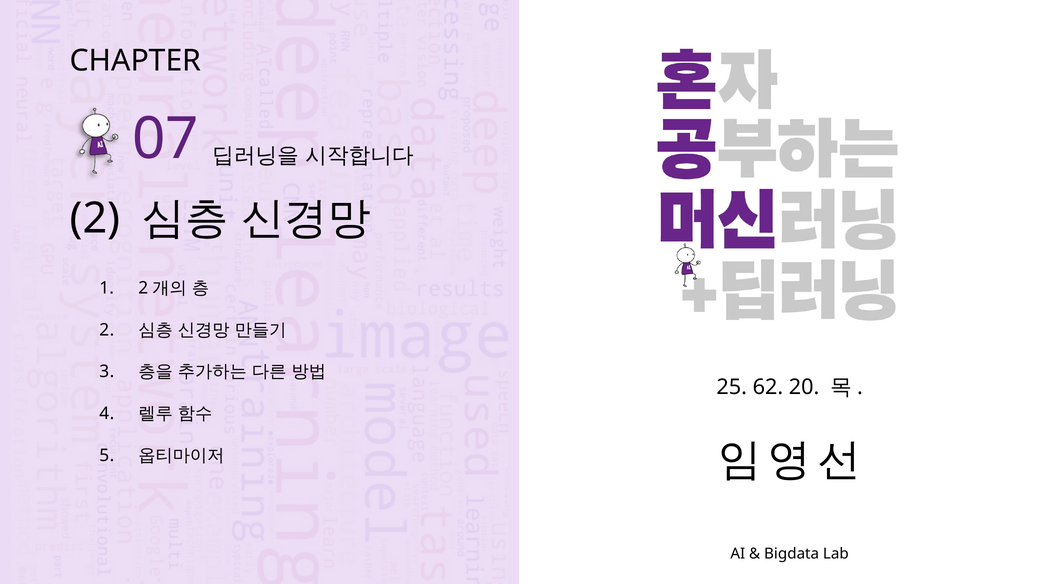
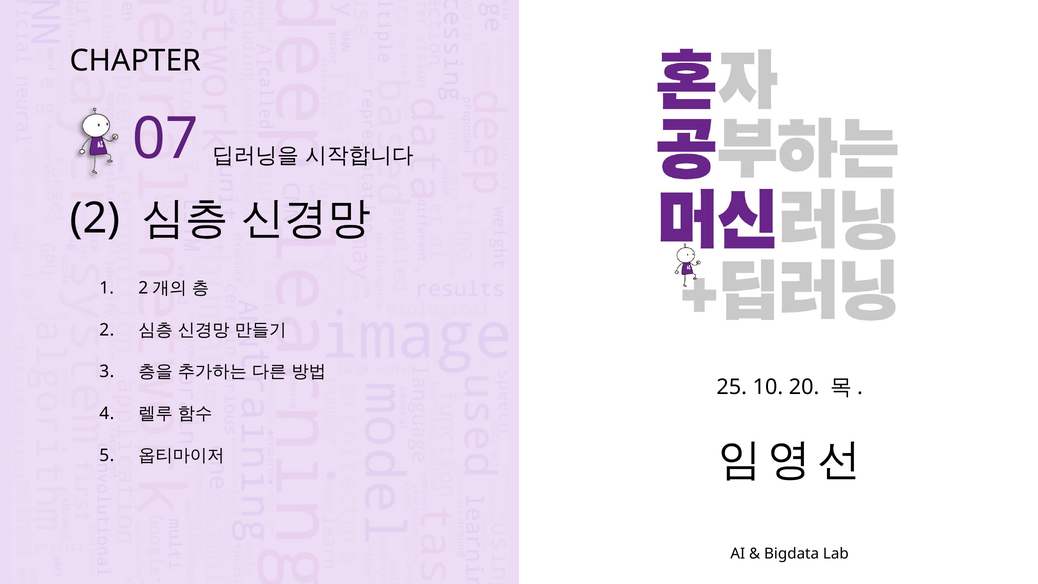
62: 62 -> 10
